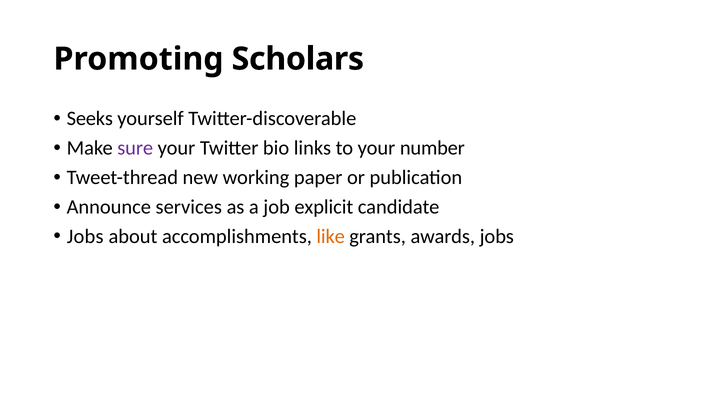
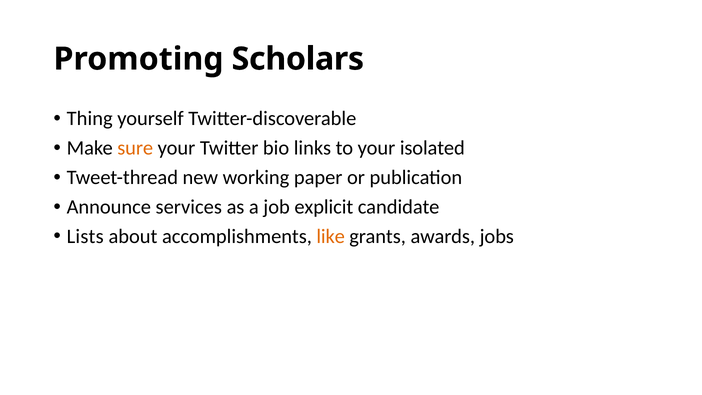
Seeks: Seeks -> Thing
sure colour: purple -> orange
number: number -> isolated
Jobs at (85, 236): Jobs -> Lists
